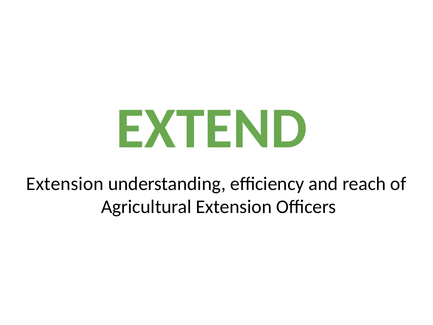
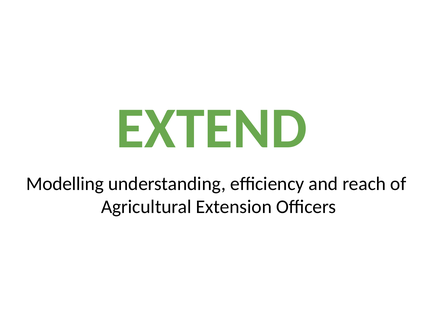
Extension at (65, 184): Extension -> Modelling
